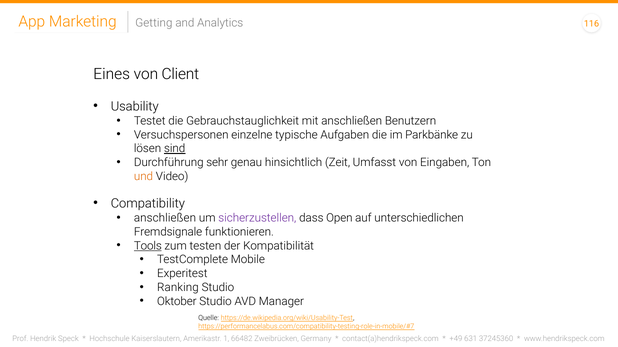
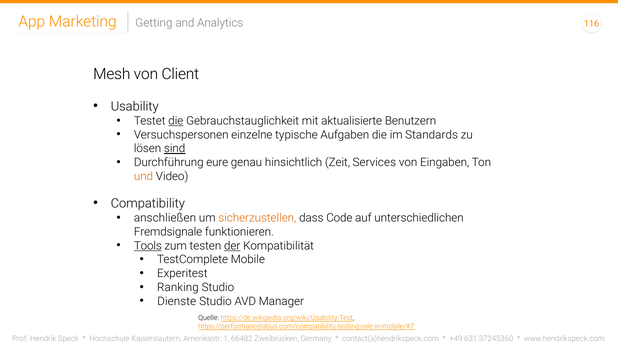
Eines: Eines -> Mesh
die at (176, 121) underline: none -> present
mit anschließen: anschließen -> aktualisierte
Parkbänke: Parkbänke -> Standards
sehr: sehr -> eure
Umfasst: Umfasst -> Services
sicherzustellen colour: purple -> orange
Open: Open -> Code
der underline: none -> present
Oktober: Oktober -> Dienste
